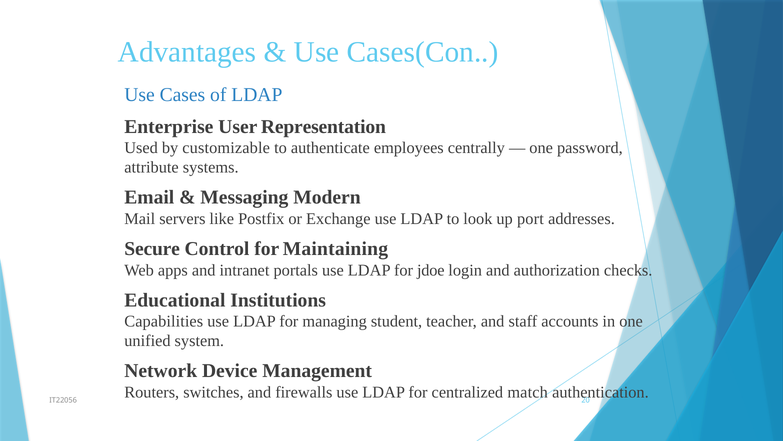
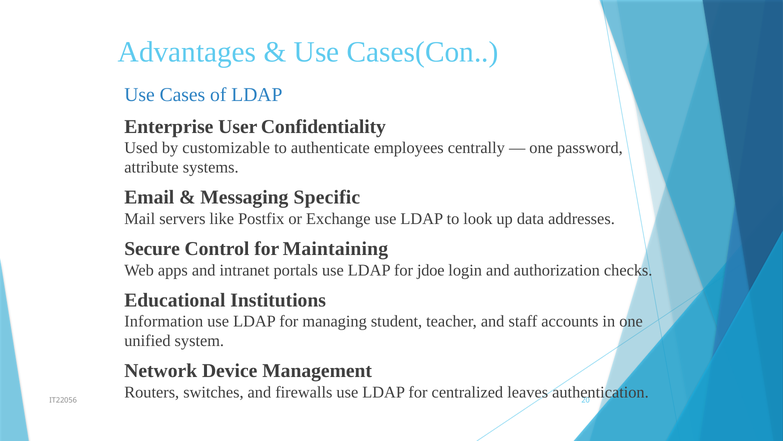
Representation: Representation -> Confidentiality
Modern: Modern -> Specific
port: port -> data
Capabilities: Capabilities -> Information
match: match -> leaves
